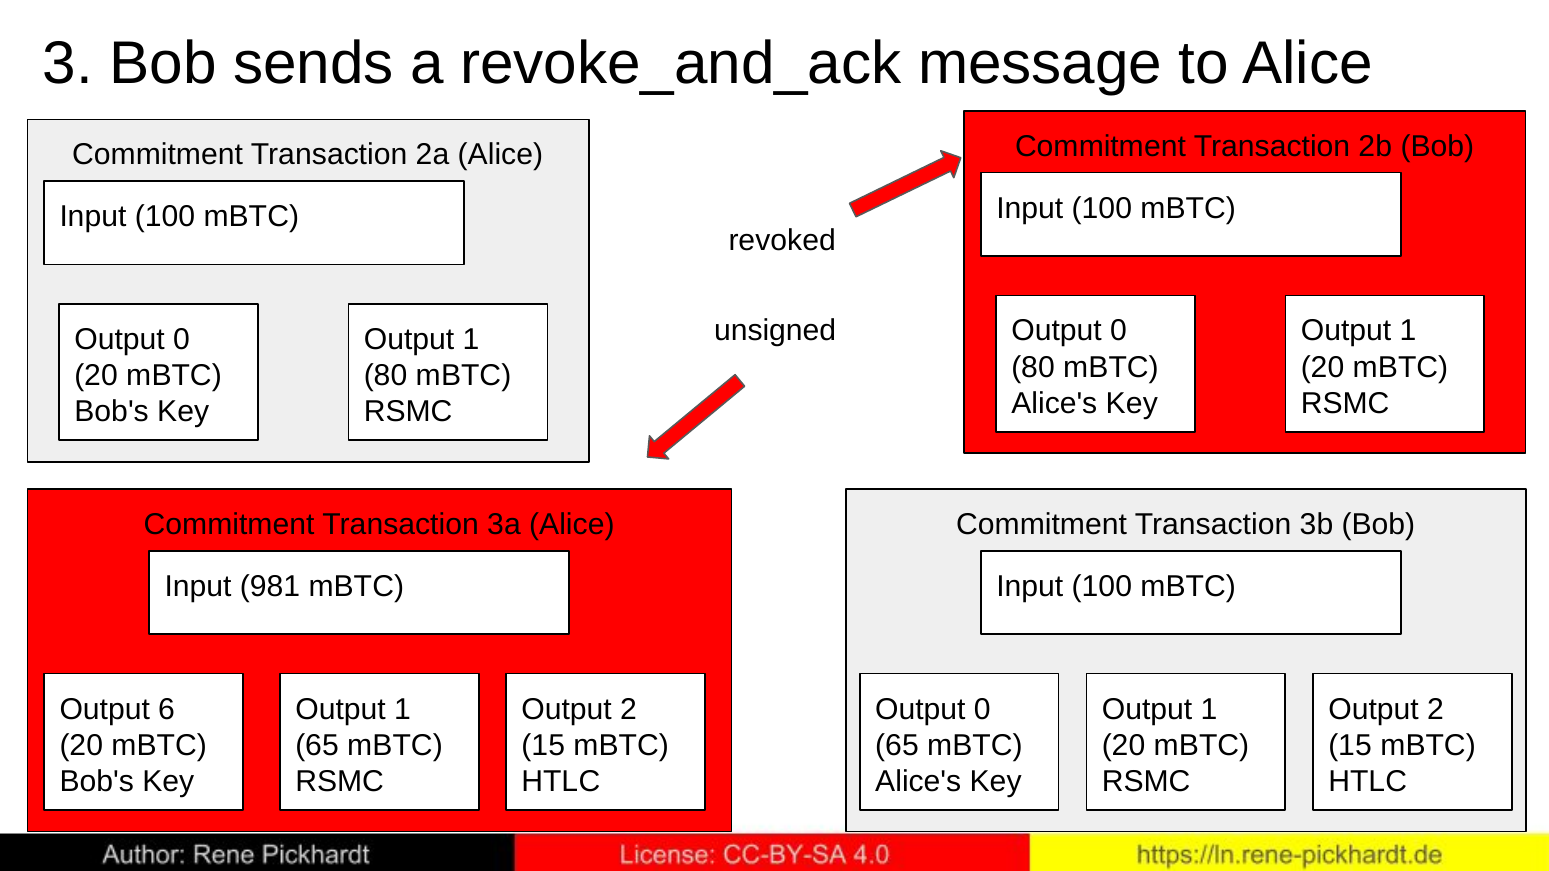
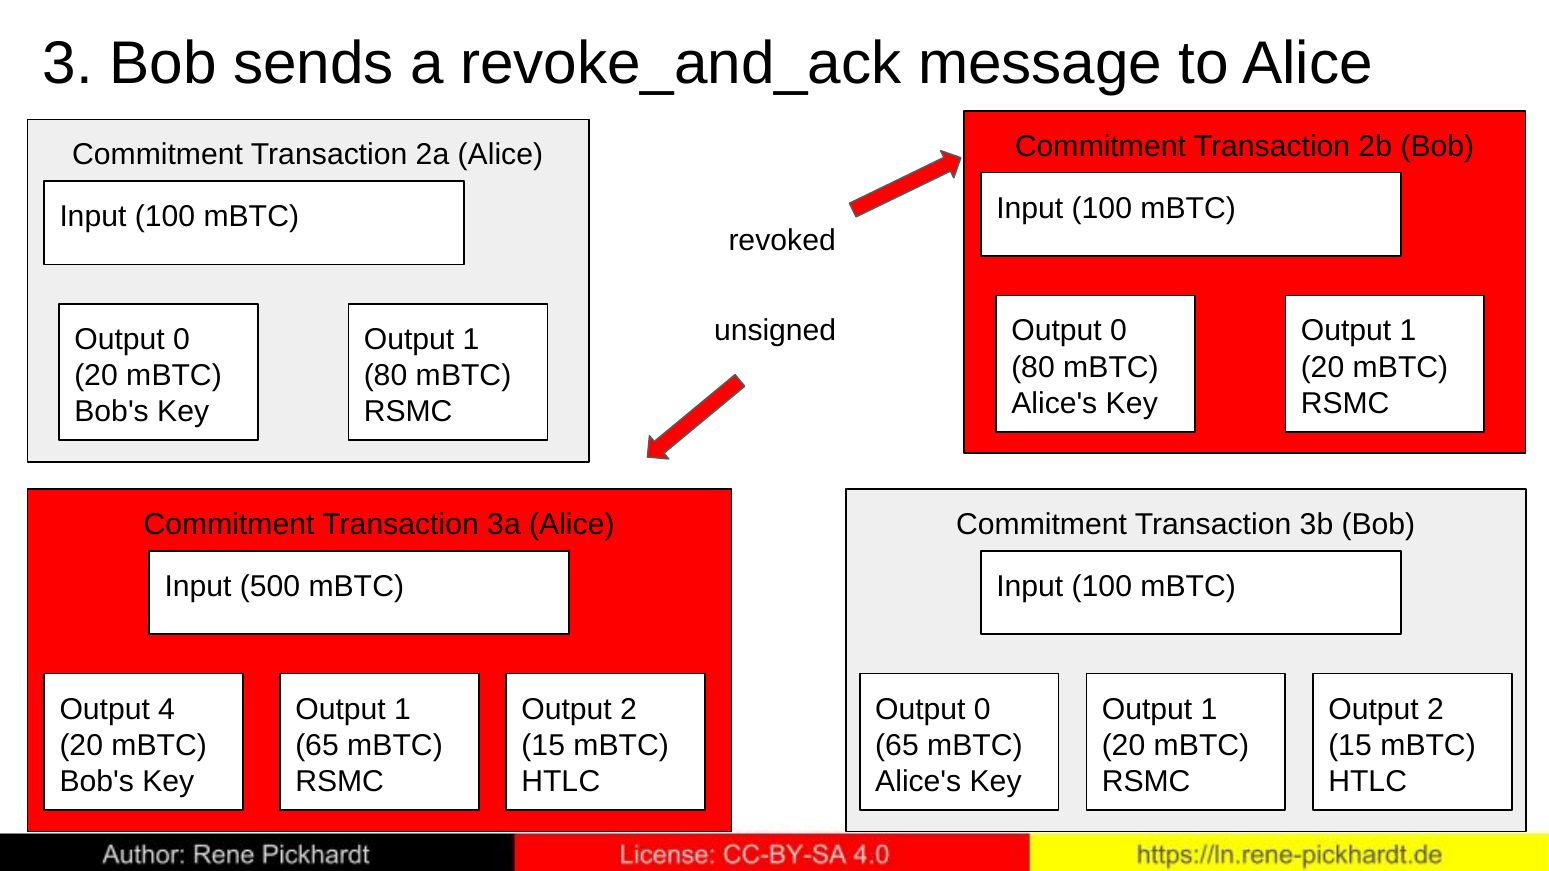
981: 981 -> 500
6: 6 -> 4
